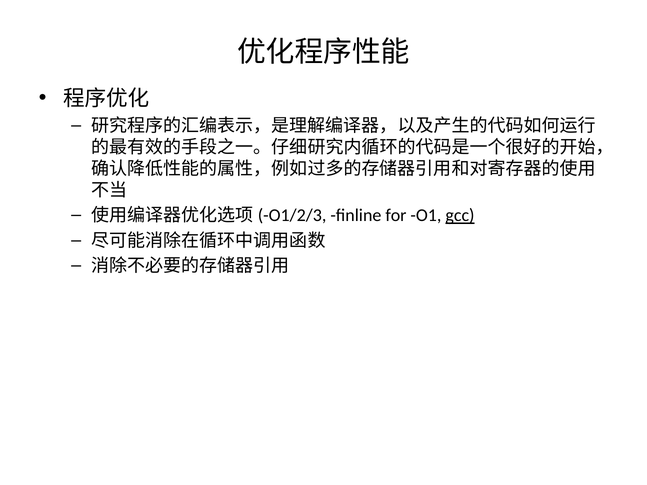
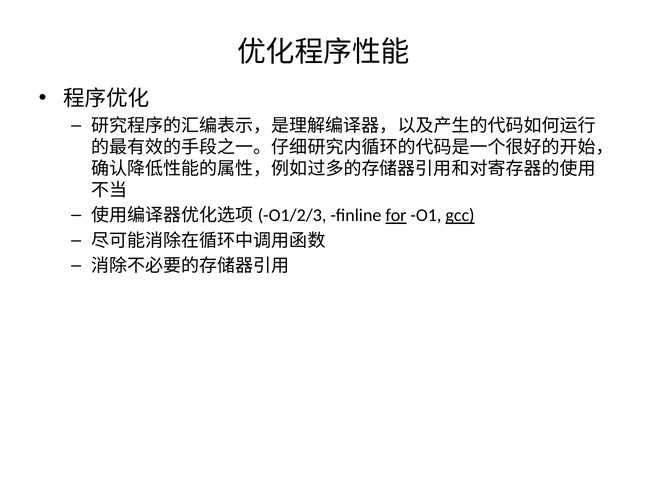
for underline: none -> present
